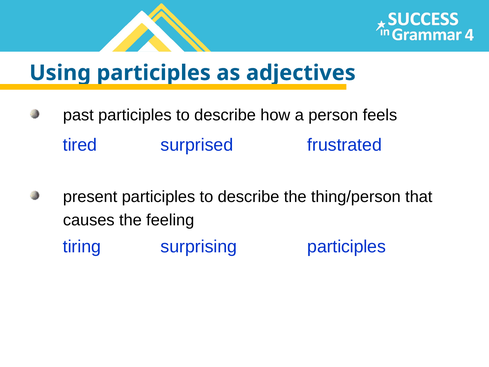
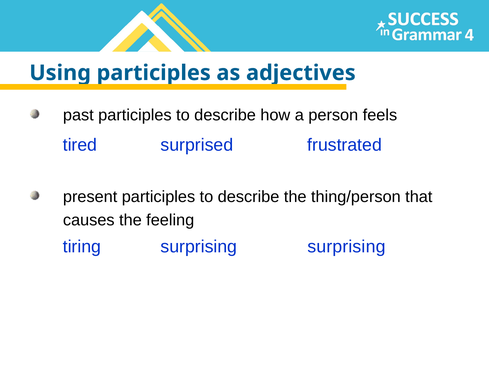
surprising participles: participles -> surprising
